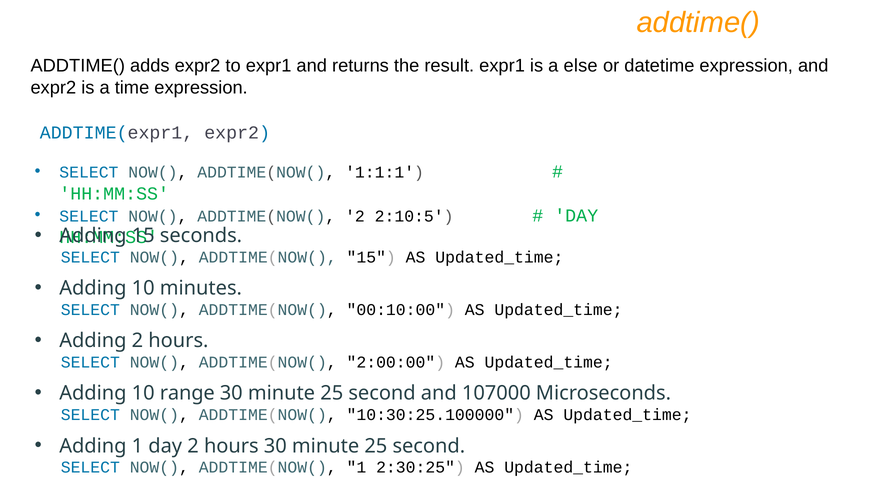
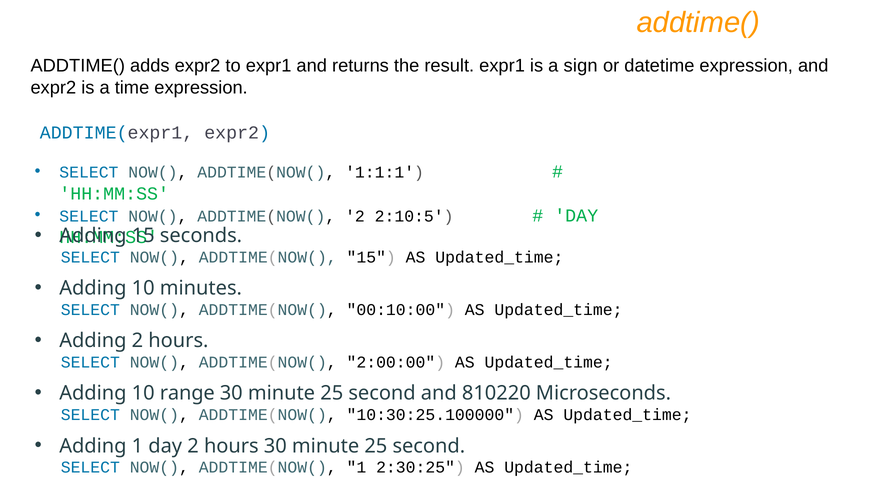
else: else -> sign
107000: 107000 -> 810220
